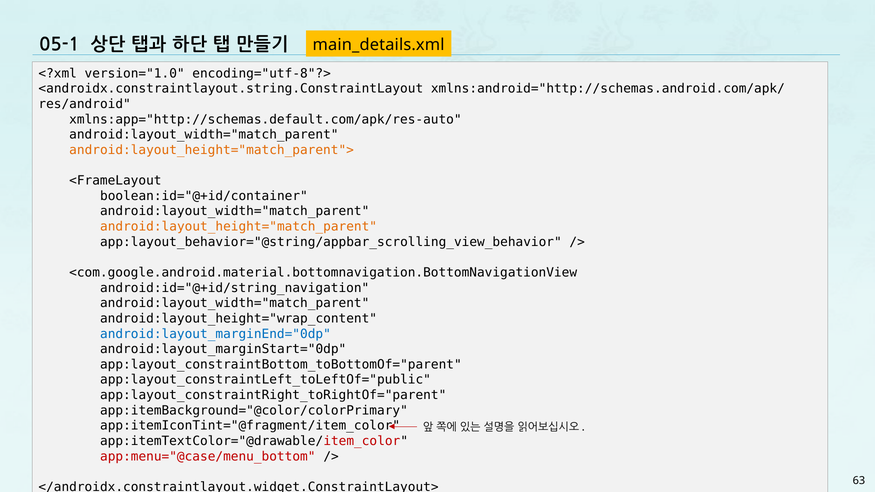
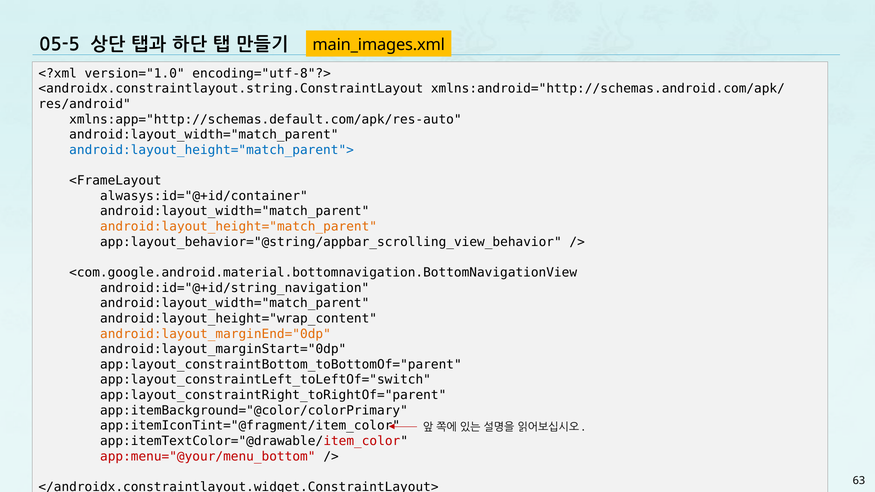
05-1: 05-1 -> 05-5
main_details.xml: main_details.xml -> main_images.xml
android:layout_height="match_parent"> colour: orange -> blue
boolean:id="@+id/container: boolean:id="@+id/container -> alwasys:id="@+id/container
android:layout_marginEnd="0dp colour: blue -> orange
app:layout_constraintLeft_toLeftOf="public: app:layout_constraintLeft_toLeftOf="public -> app:layout_constraintLeft_toLeftOf="switch
app:menu="@case/menu_bottom: app:menu="@case/menu_bottom -> app:menu="@your/menu_bottom
